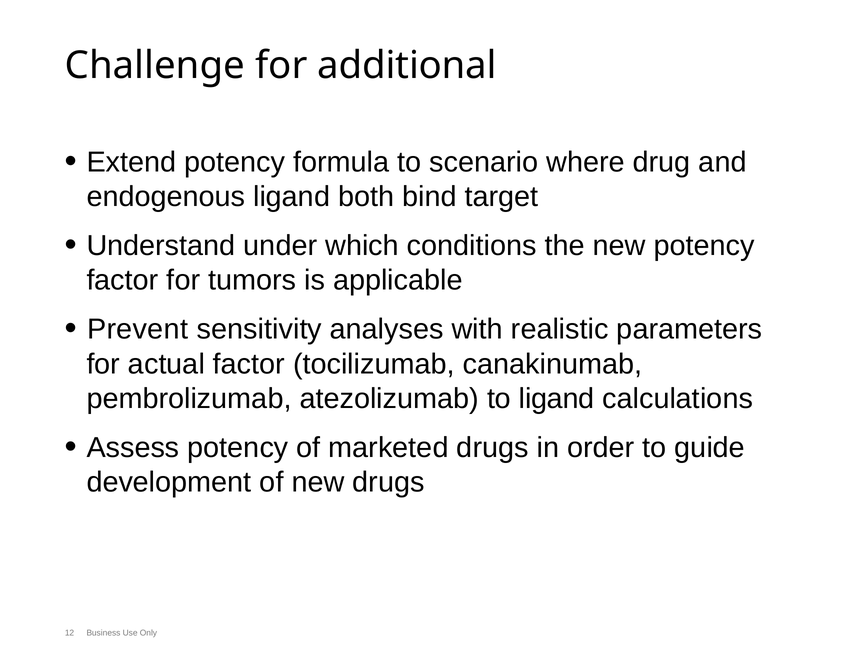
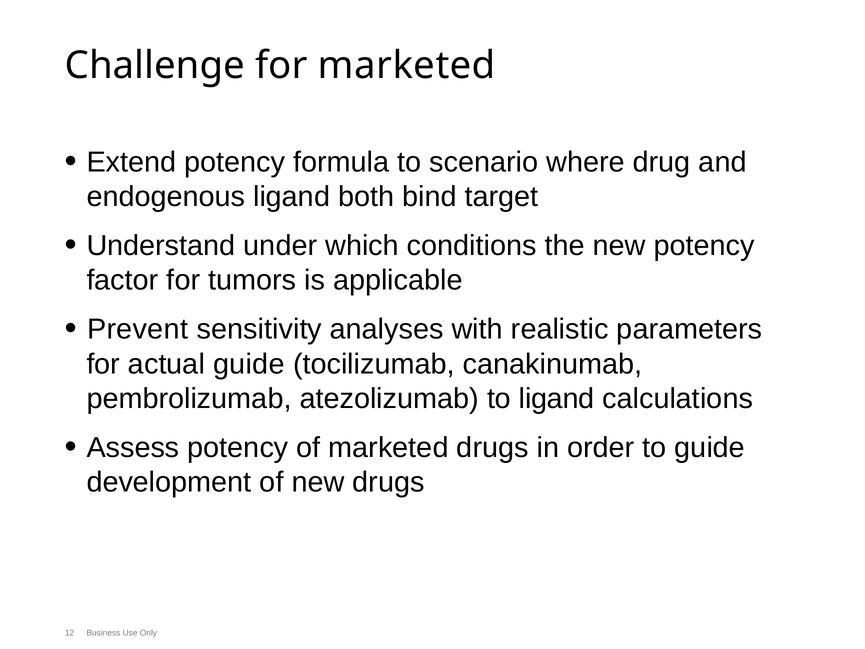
for additional: additional -> marketed
actual factor: factor -> guide
